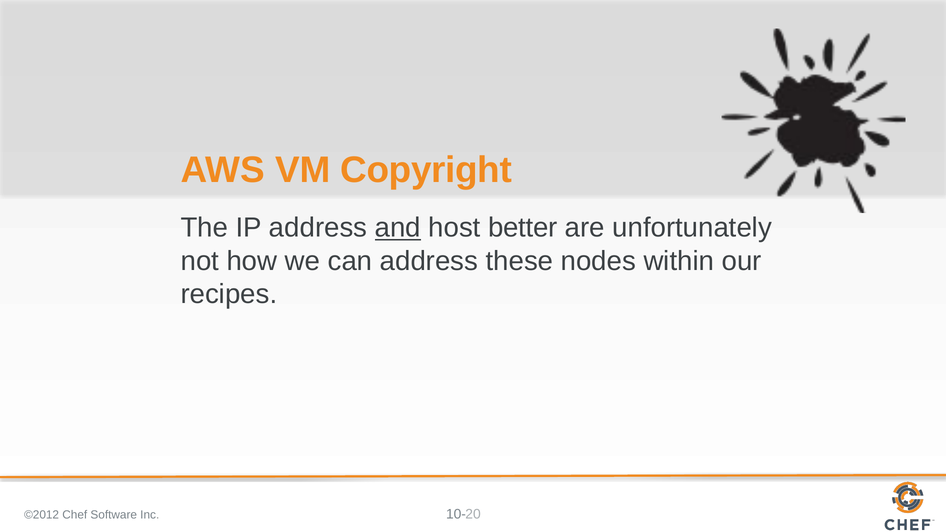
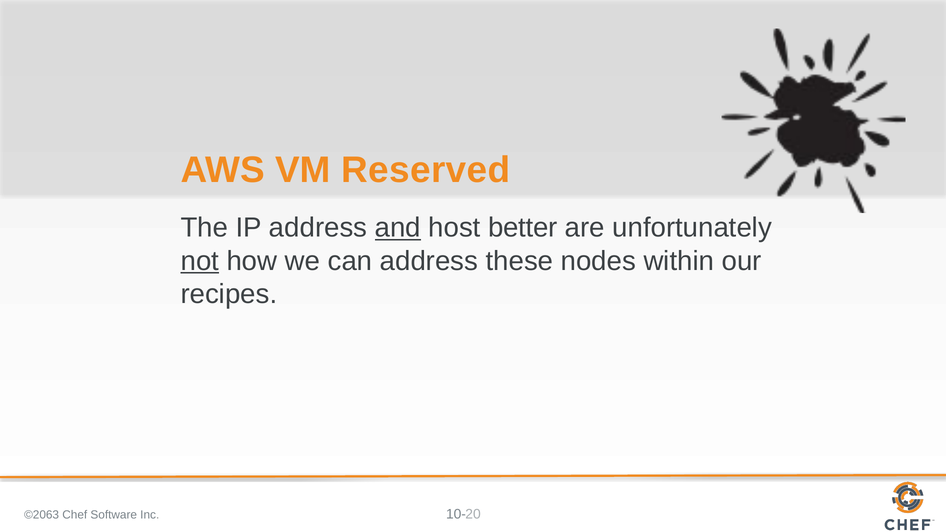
Copyright: Copyright -> Reserved
not underline: none -> present
©2012: ©2012 -> ©2063
